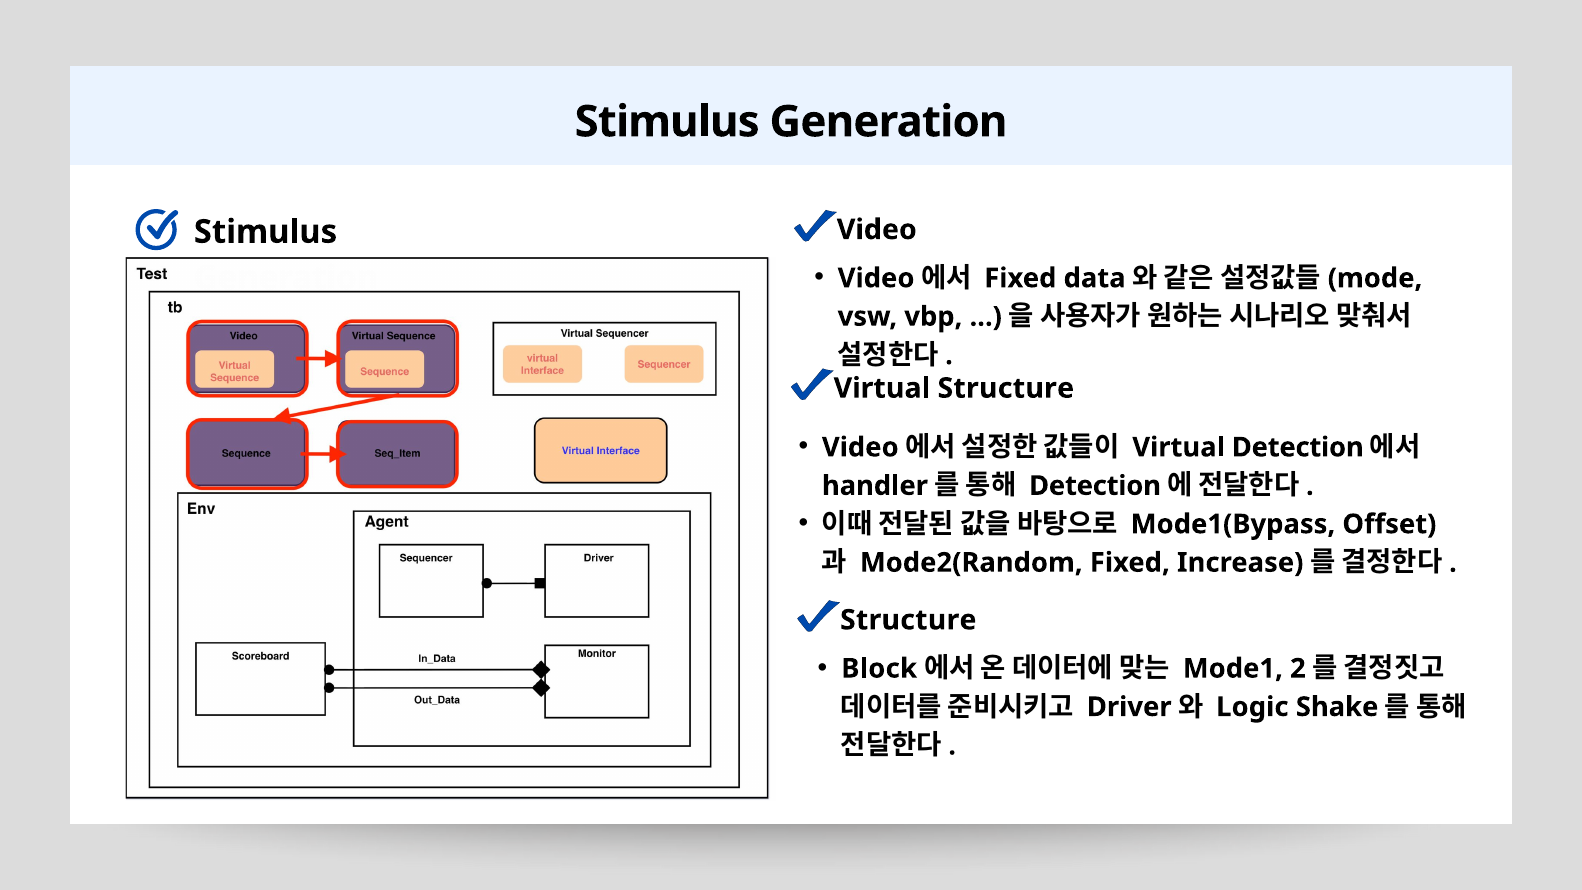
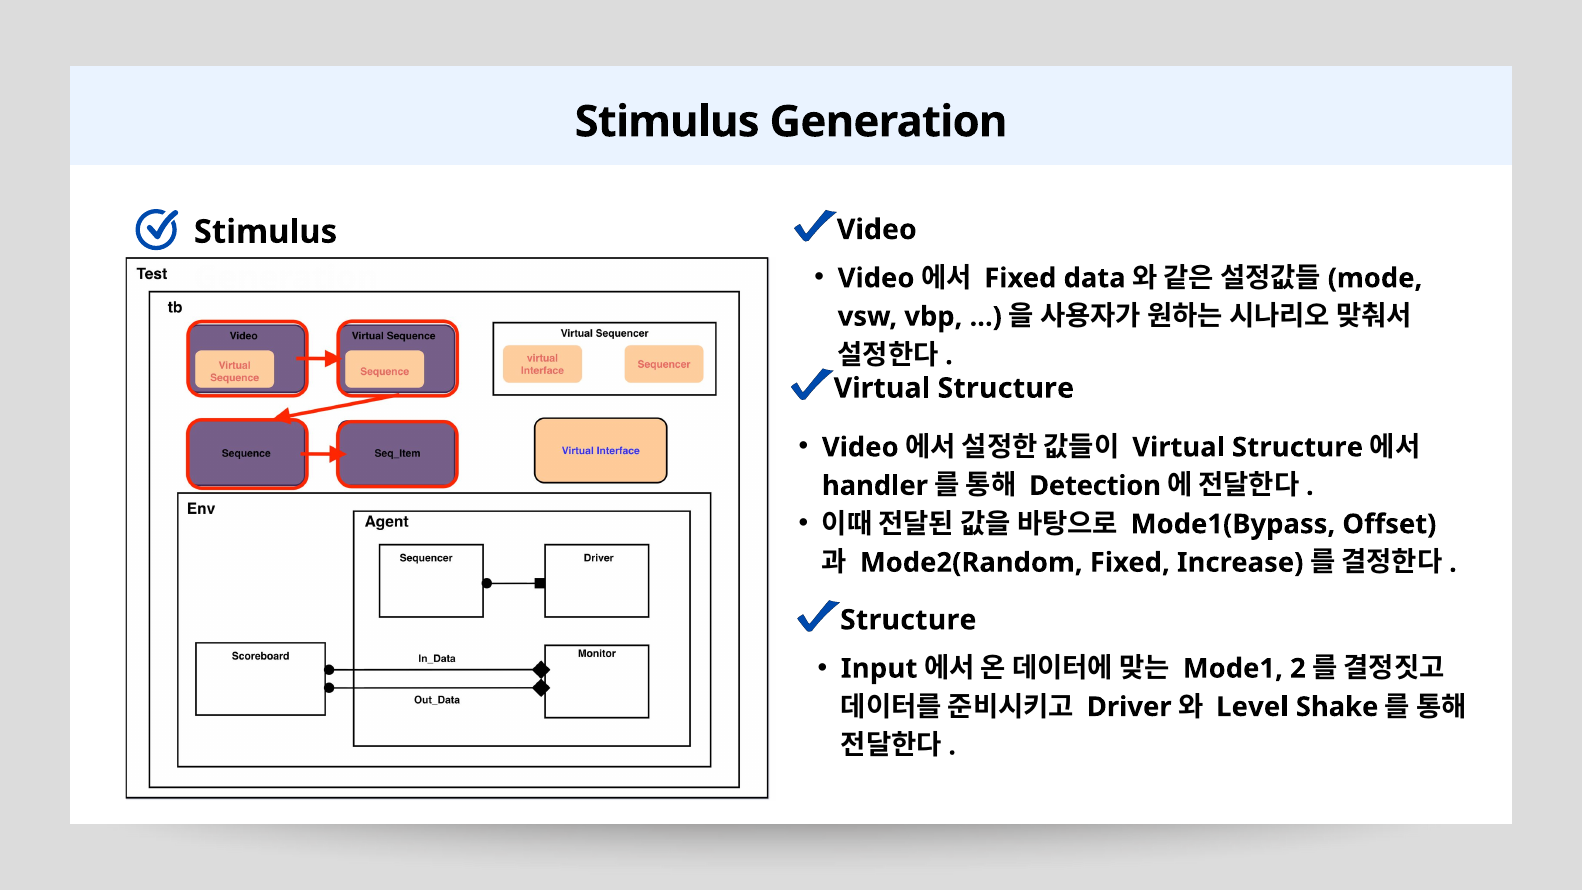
Detection at (1298, 447): Detection -> Structure
Block: Block -> Input
Logic: Logic -> Level
